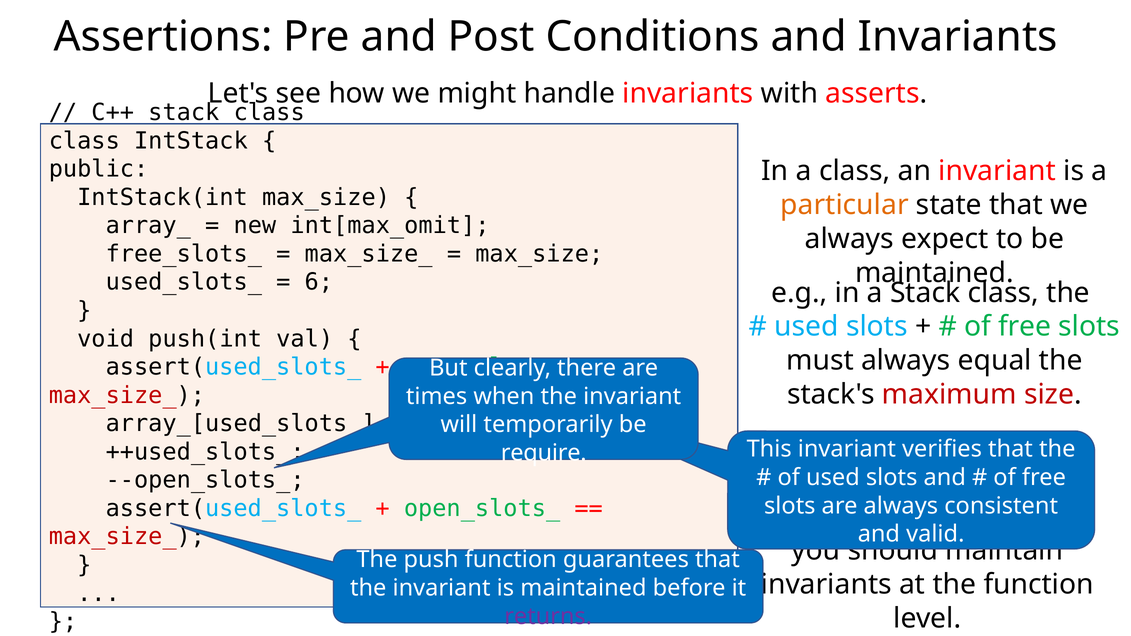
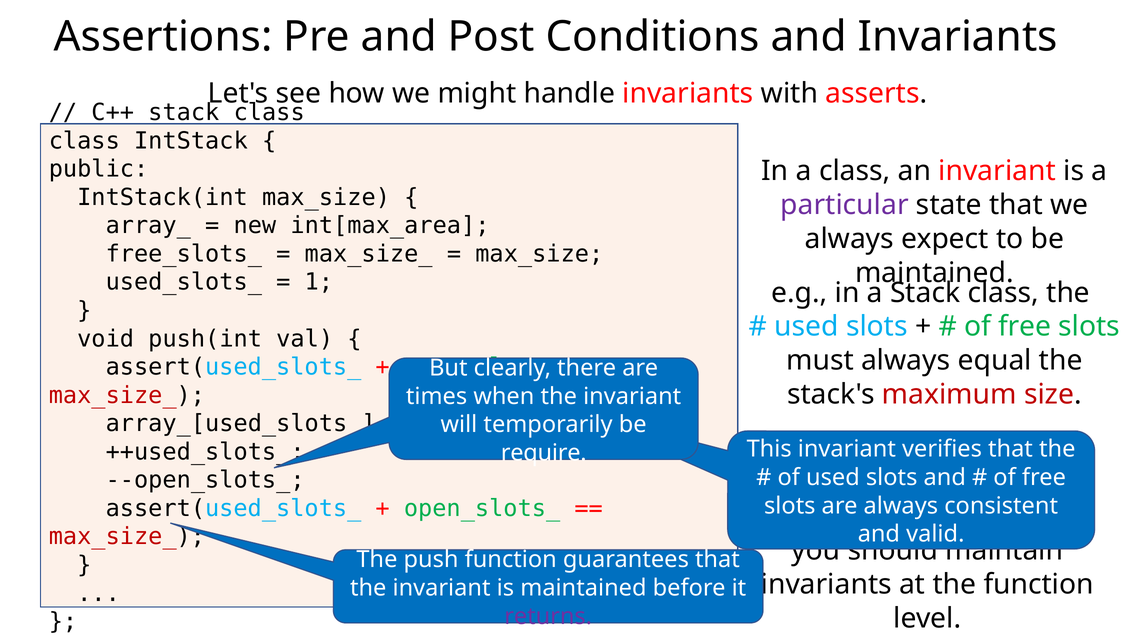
particular colour: orange -> purple
int[max_omit: int[max_omit -> int[max_area
6: 6 -> 1
